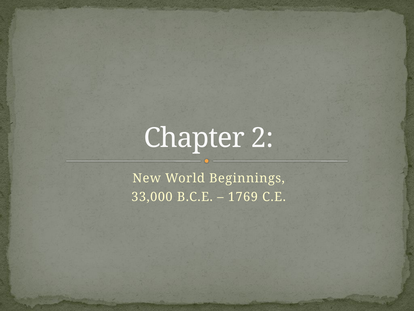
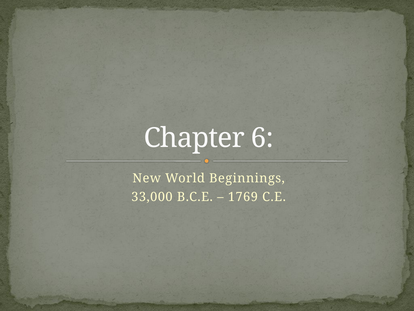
2: 2 -> 6
